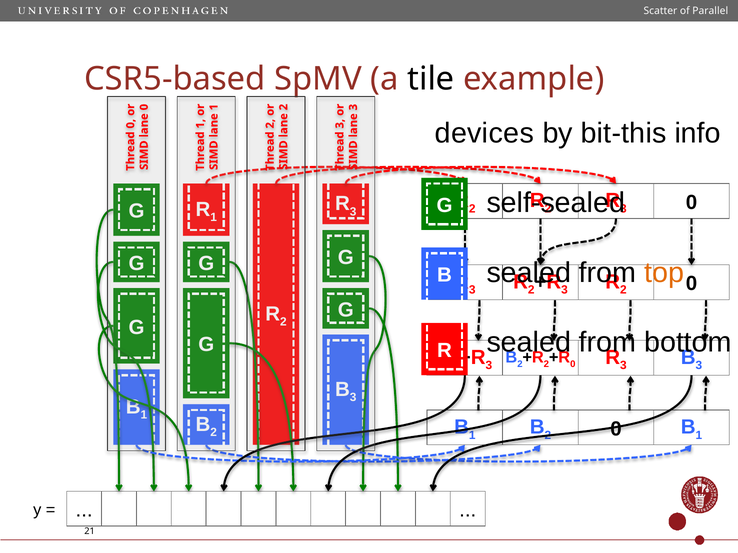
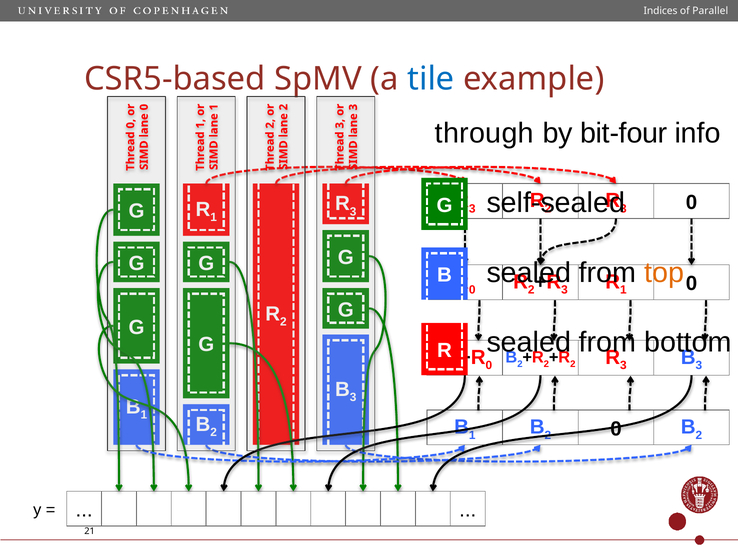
Scatter: Scatter -> Indices
tile colour: black -> blue
devices: devices -> through
bit-this: bit-this -> bit-four
2 at (472, 209): 2 -> 3
3 at (472, 290): 3 -> 0
2 at (623, 290): 2 -> 1
3 at (489, 366): 3 -> 0
0 at (573, 364): 0 -> 2
1 at (699, 436): 1 -> 2
